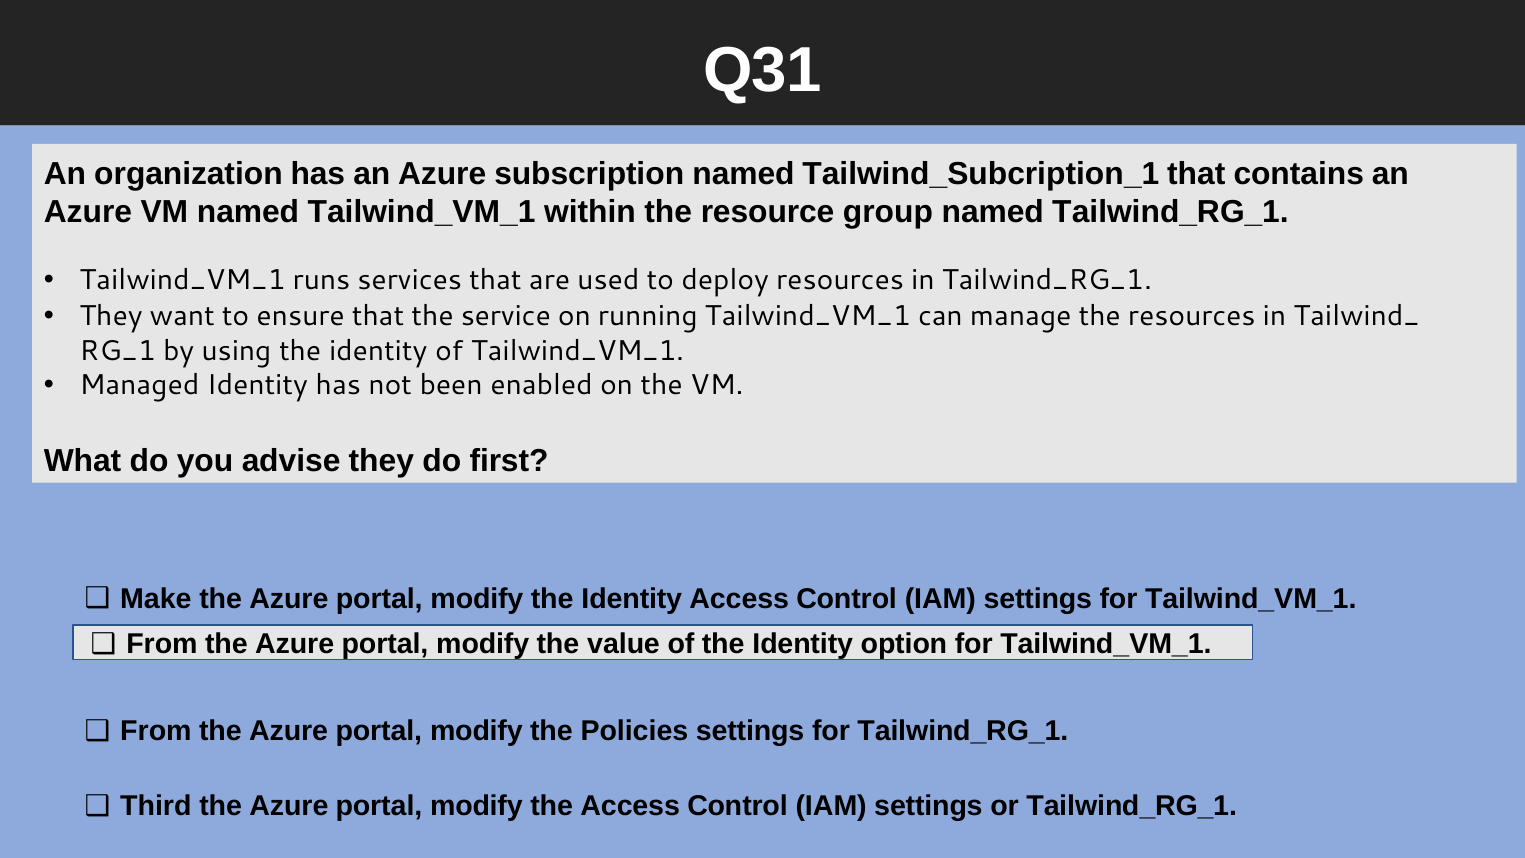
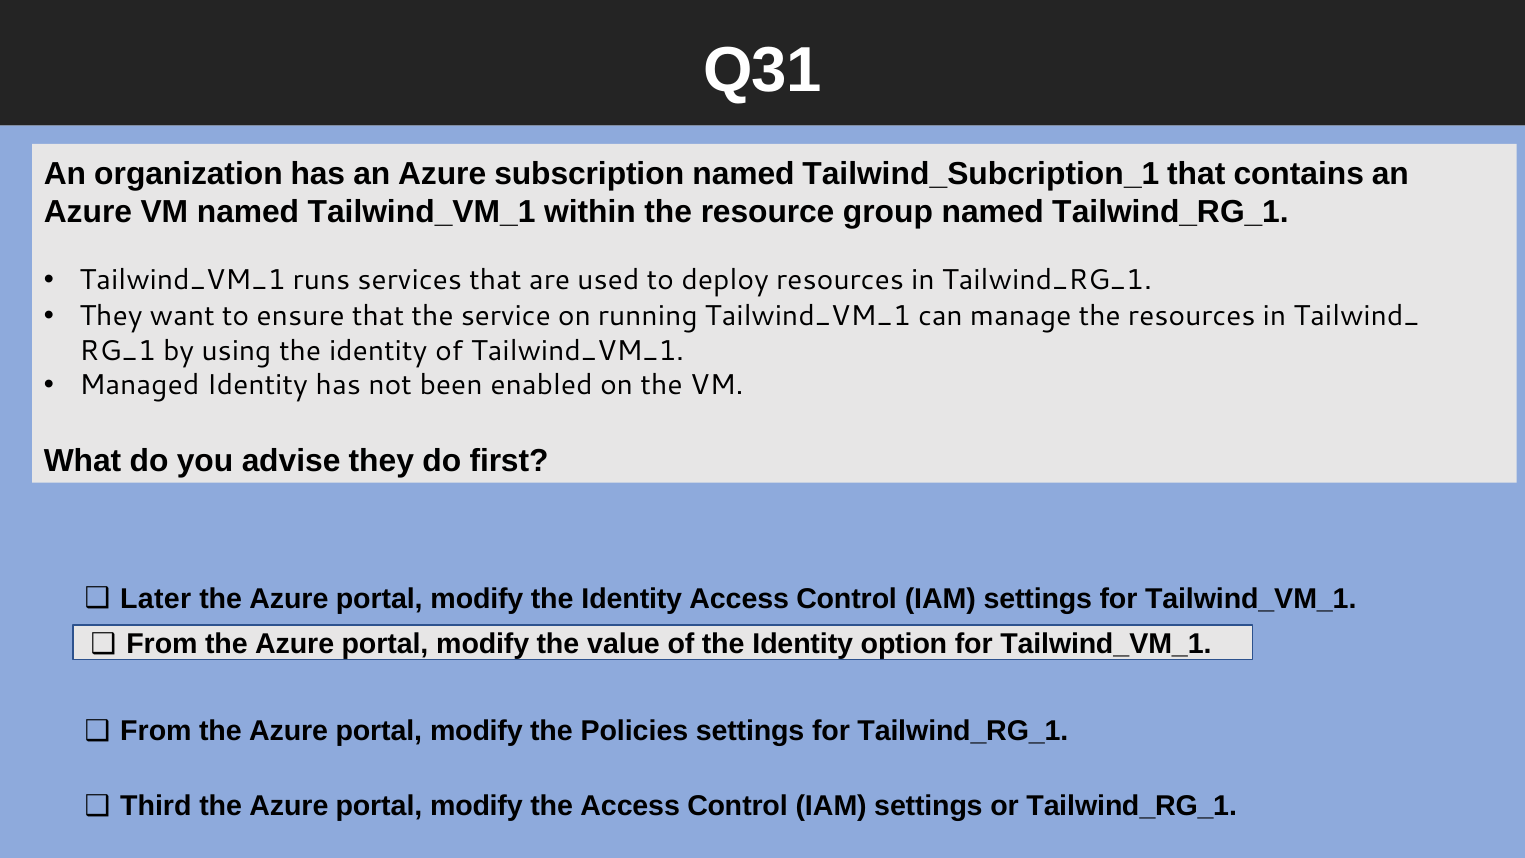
Make: Make -> Later
